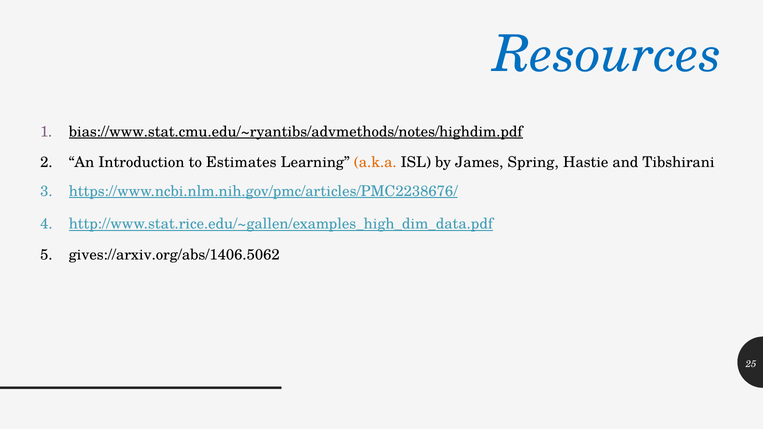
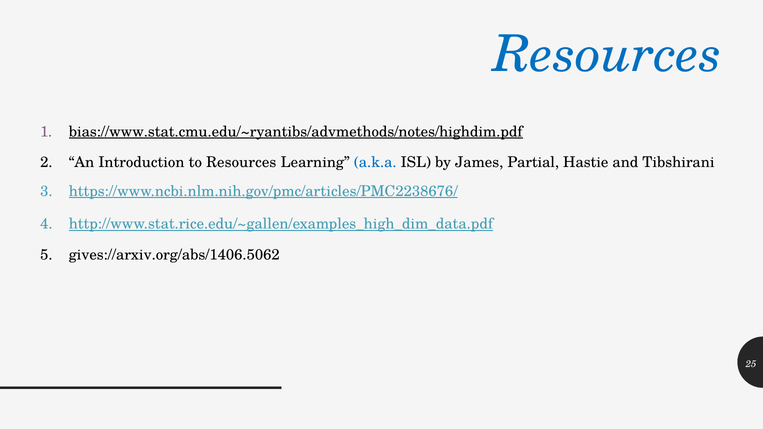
to Estimates: Estimates -> Resources
a.k.a colour: orange -> blue
Spring: Spring -> Partial
